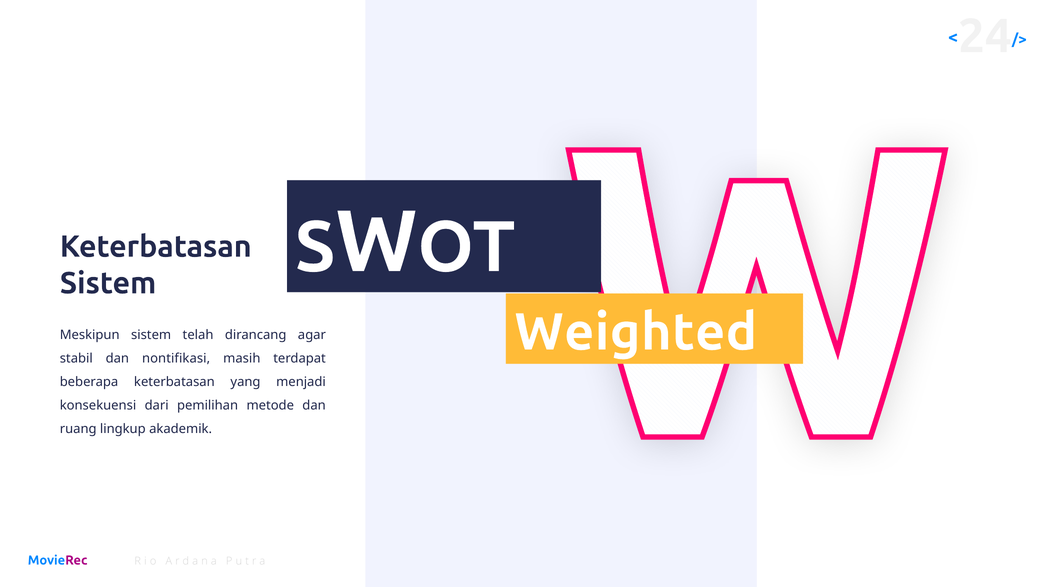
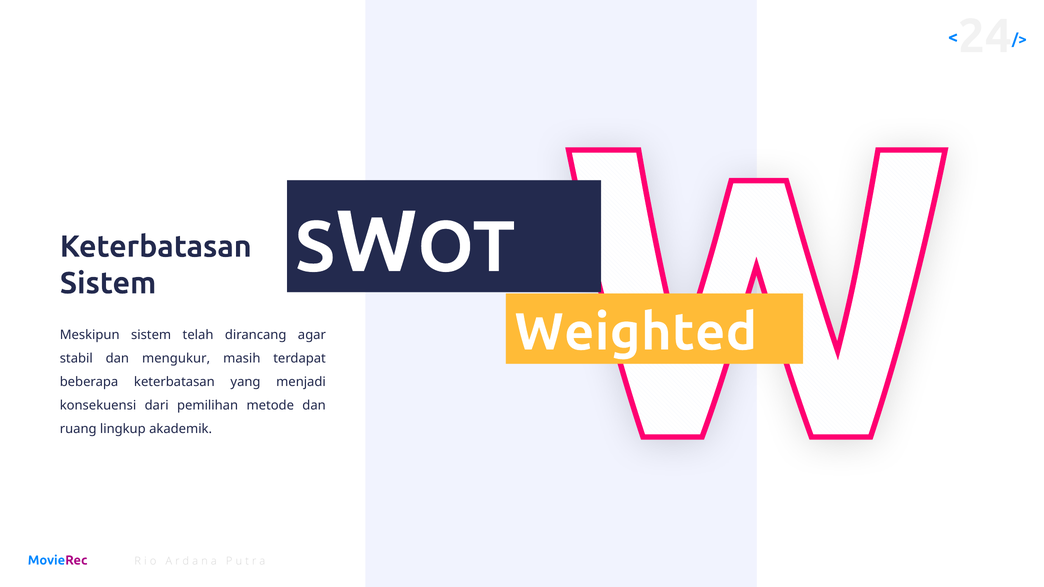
nontifikasi: nontifikasi -> mengukur
